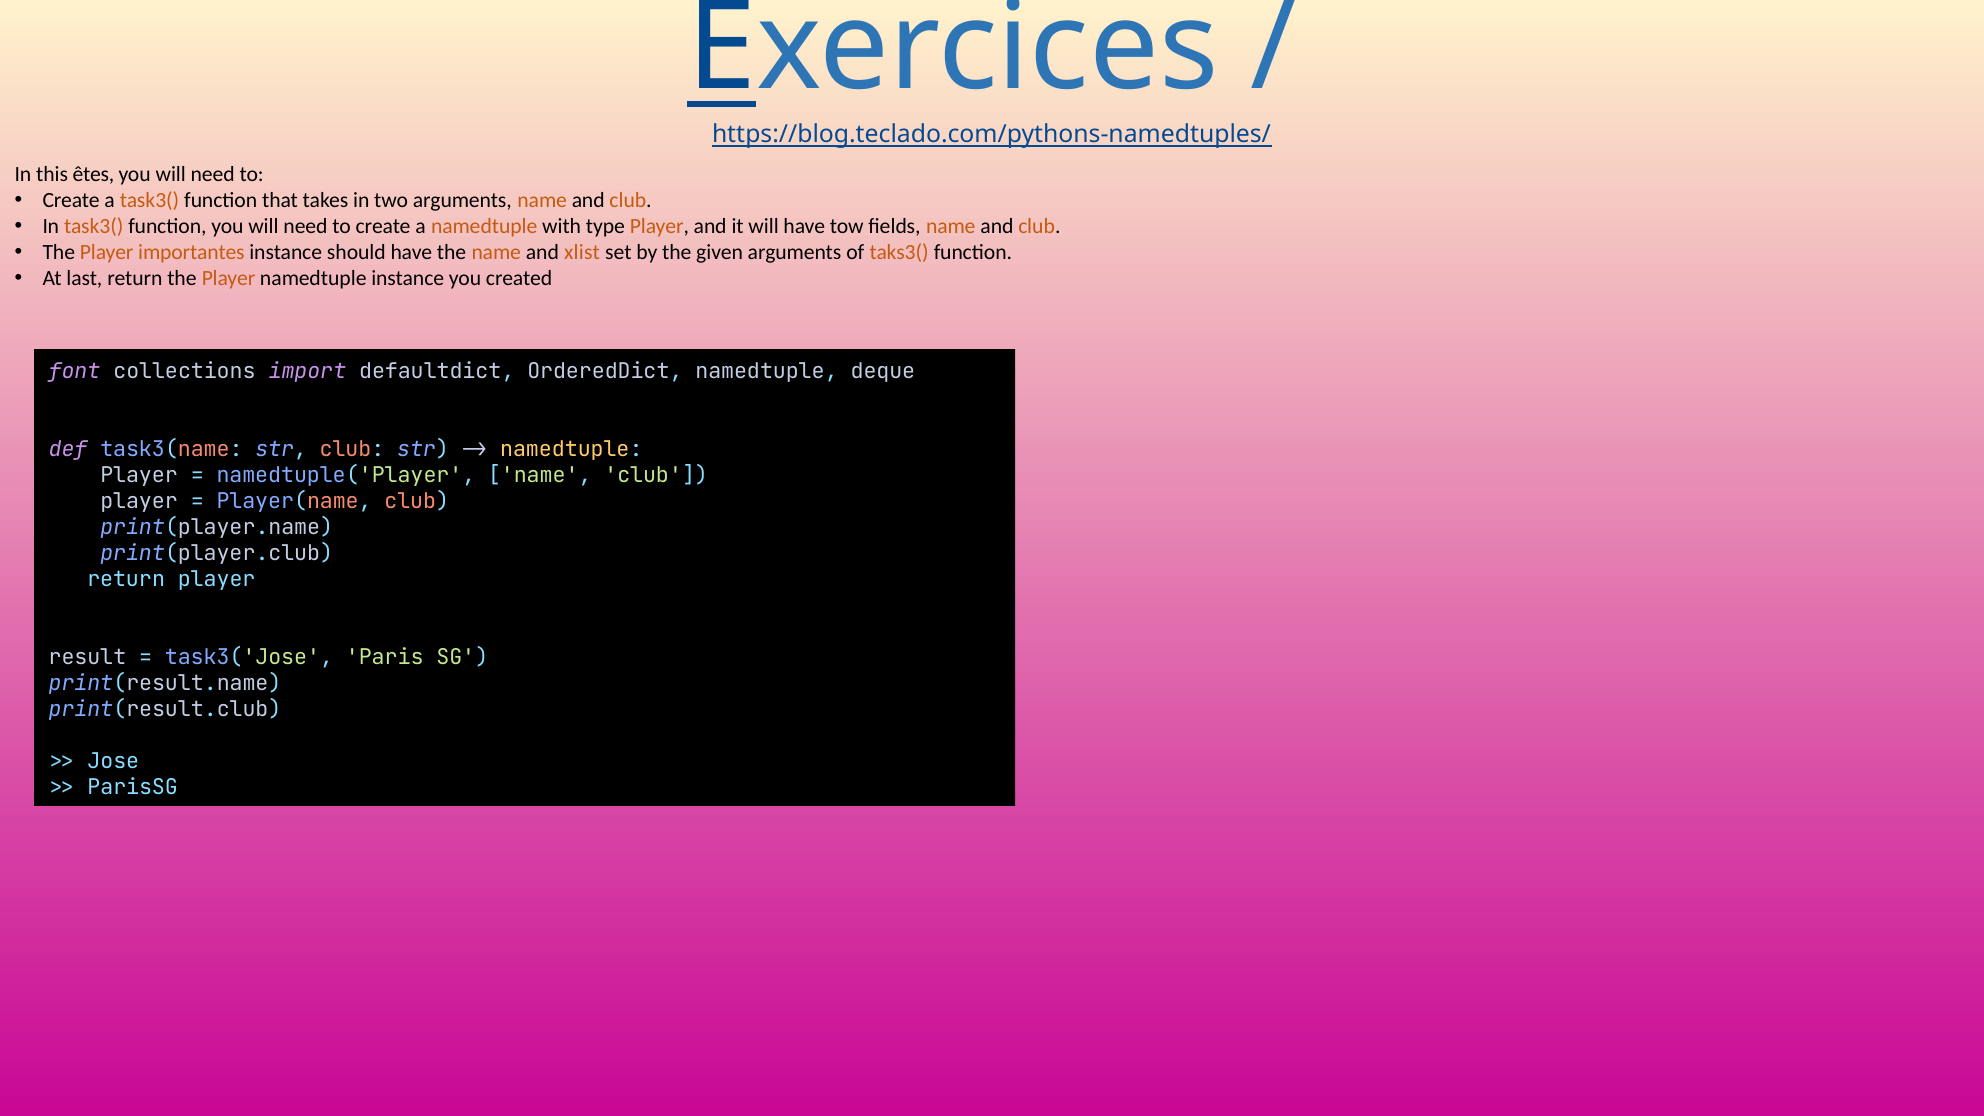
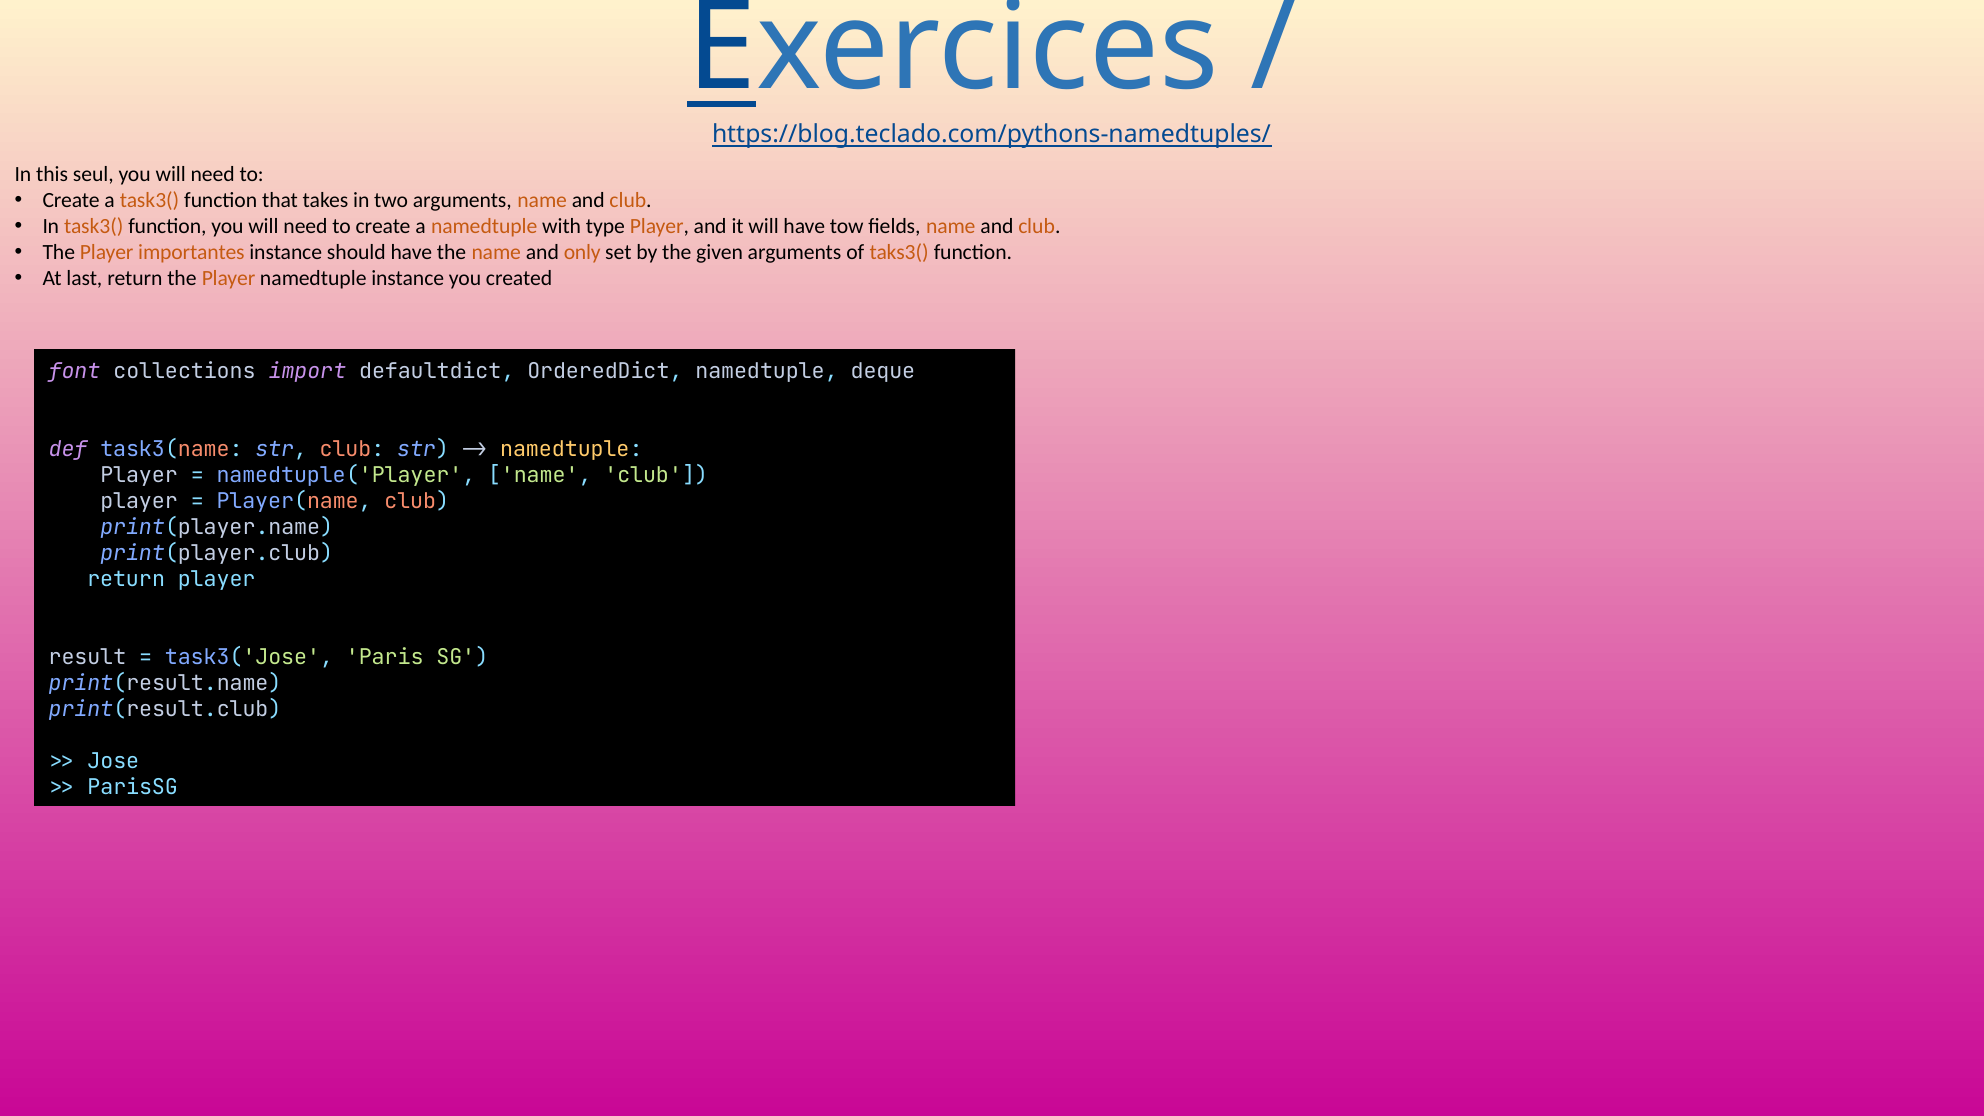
êtes: êtes -> seul
xlist: xlist -> only
